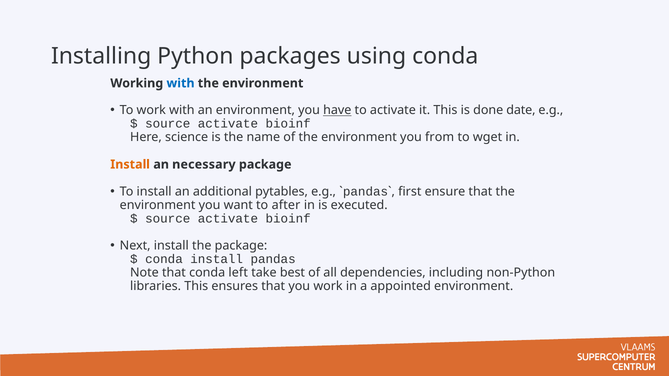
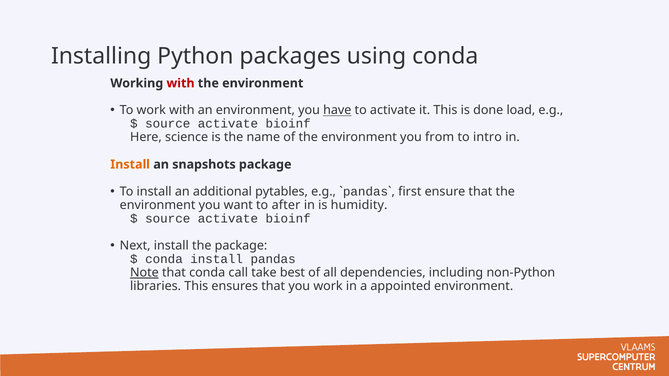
with at (181, 83) colour: blue -> red
date: date -> load
wget: wget -> intro
necessary: necessary -> snapshots
executed: executed -> humidity
Note underline: none -> present
left: left -> call
